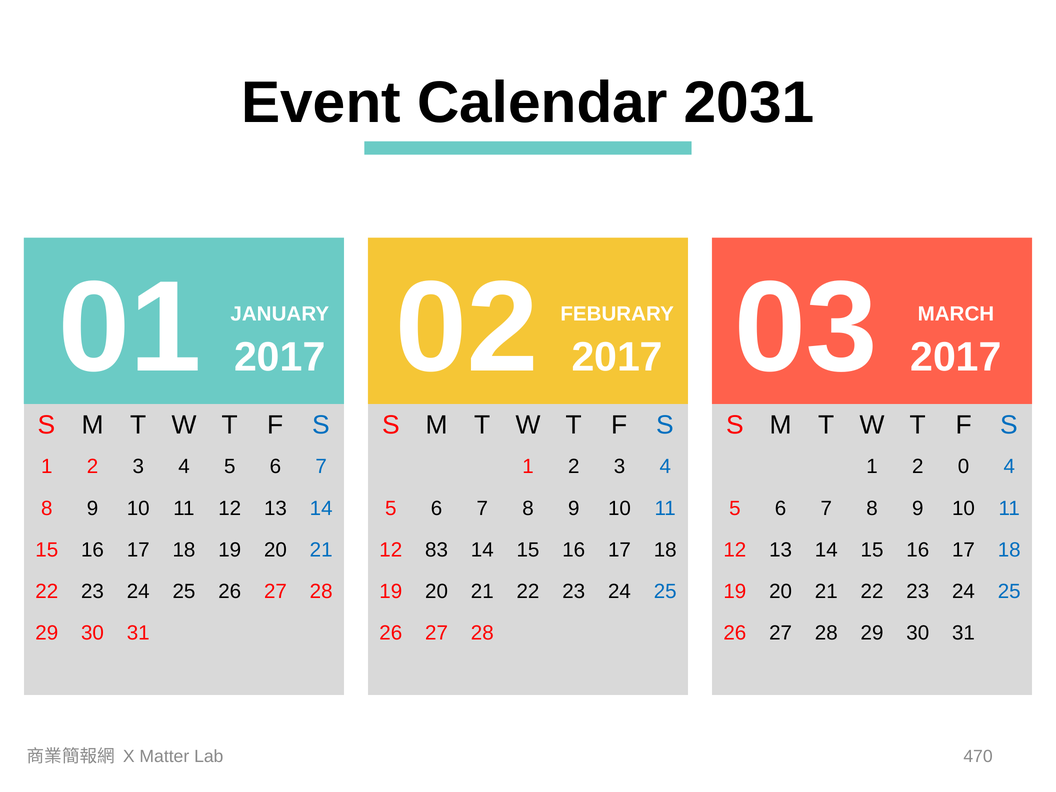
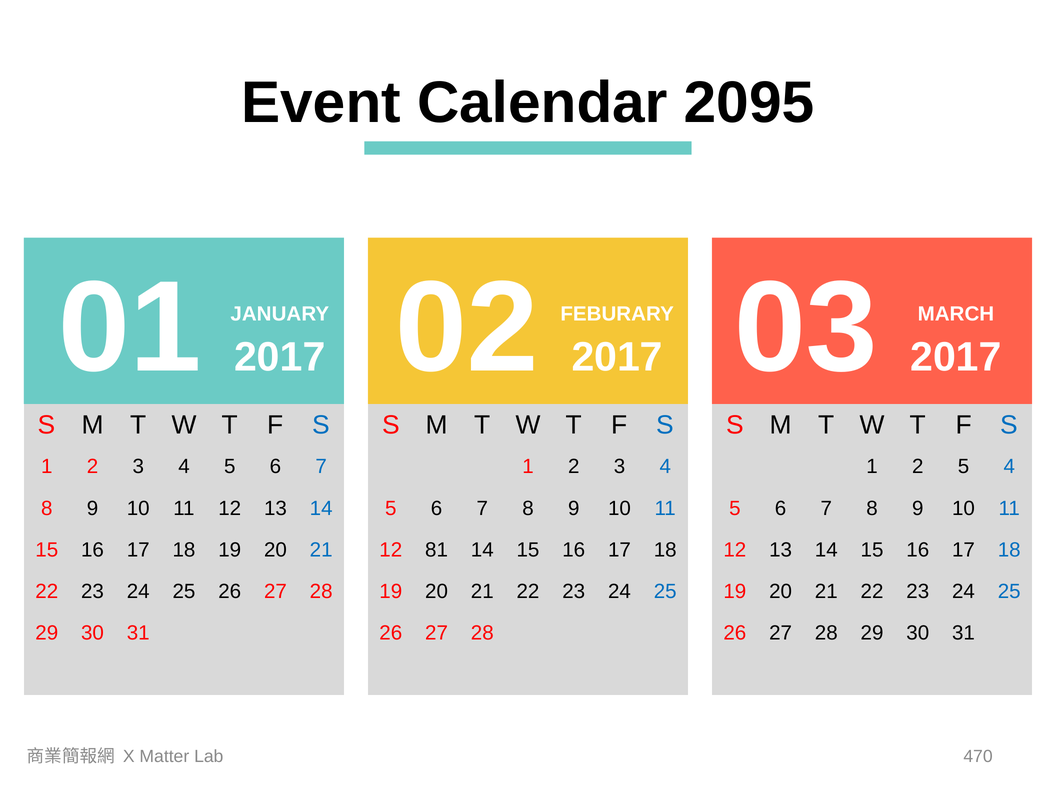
2031: 2031 -> 2095
2 0: 0 -> 5
83: 83 -> 81
